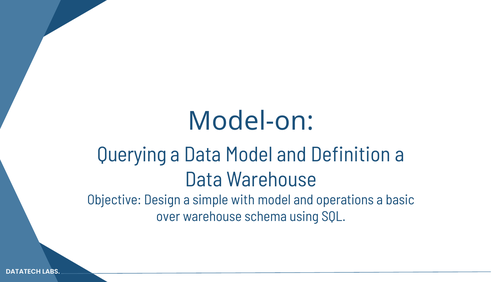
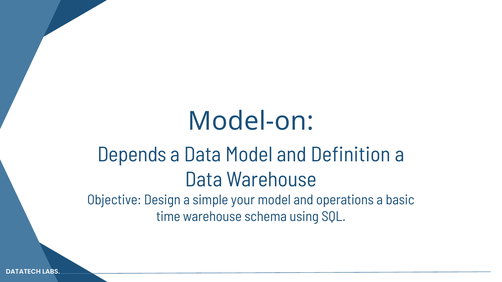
Querying: Querying -> Depends
with: with -> your
over: over -> time
